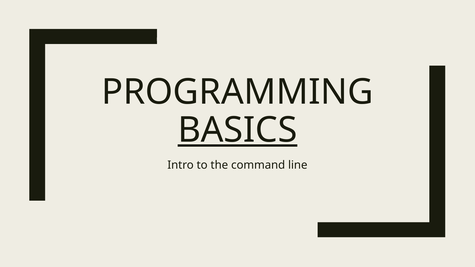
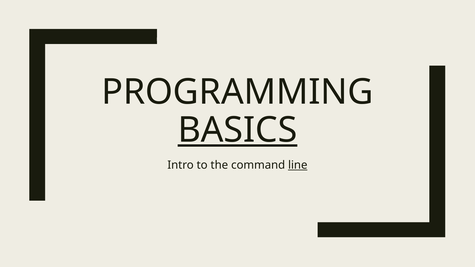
line underline: none -> present
